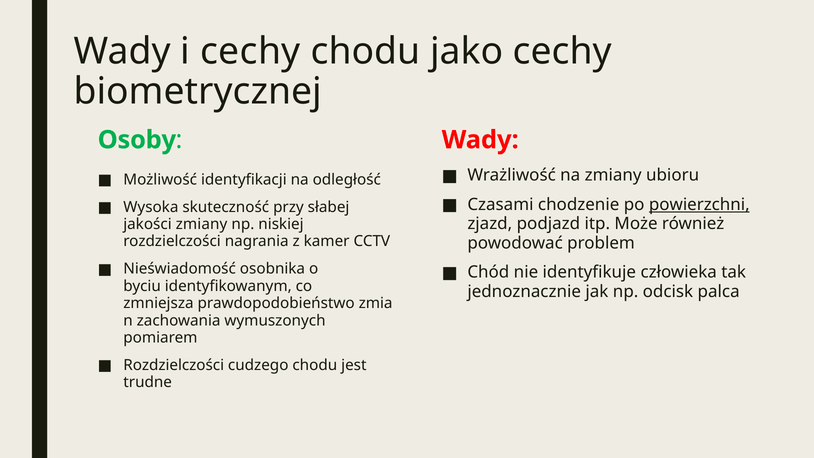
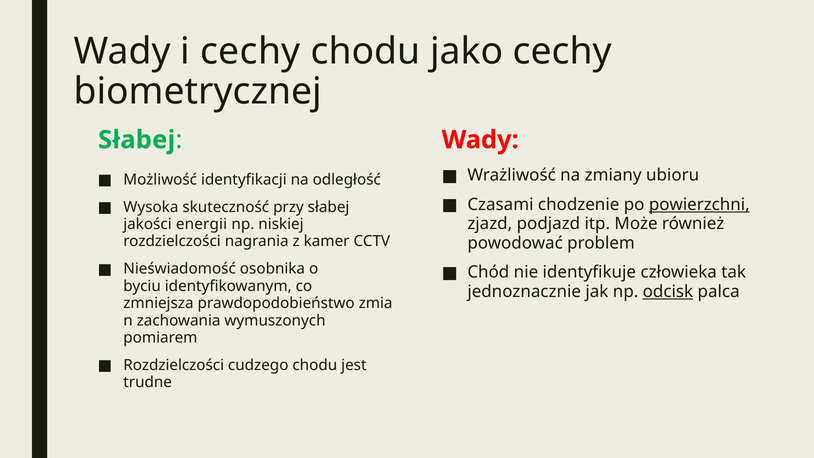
Osoby at (137, 140): Osoby -> Słabej
jakości zmiany: zmiany -> energii
odcisk underline: none -> present
